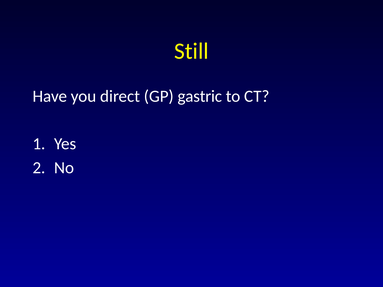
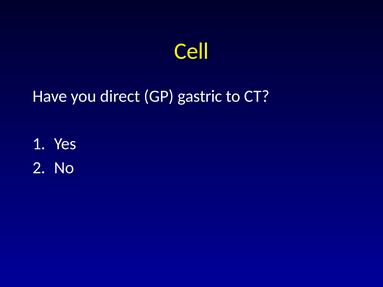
Still: Still -> Cell
